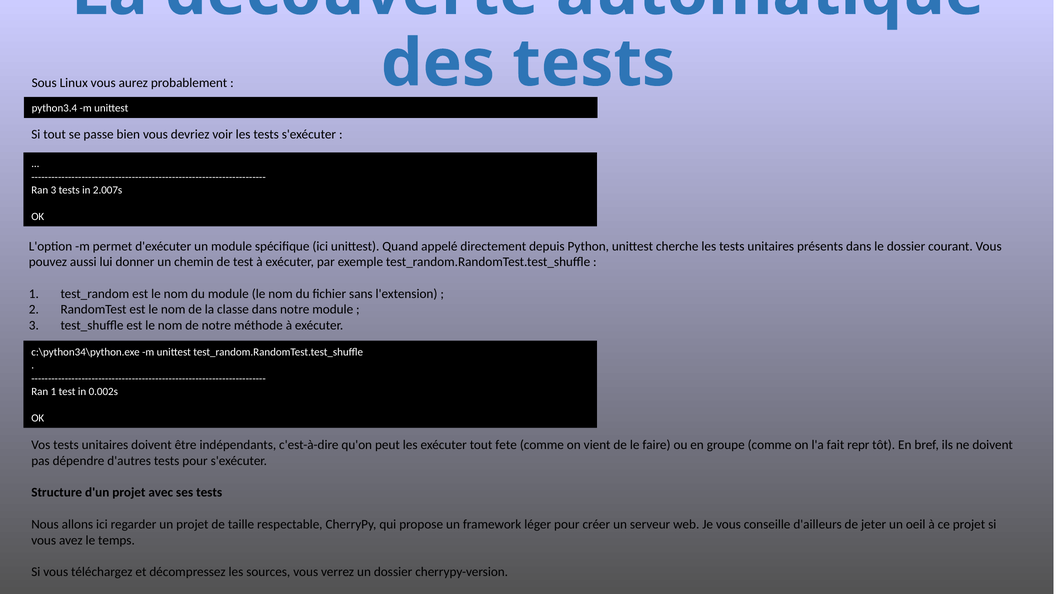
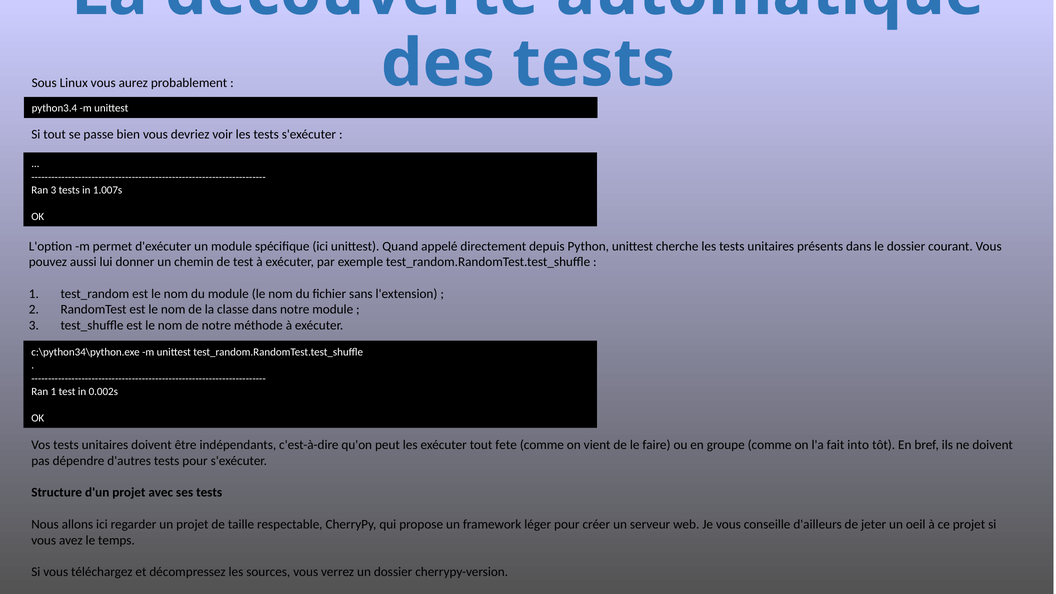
2.007s: 2.007s -> 1.007s
repr: repr -> into
